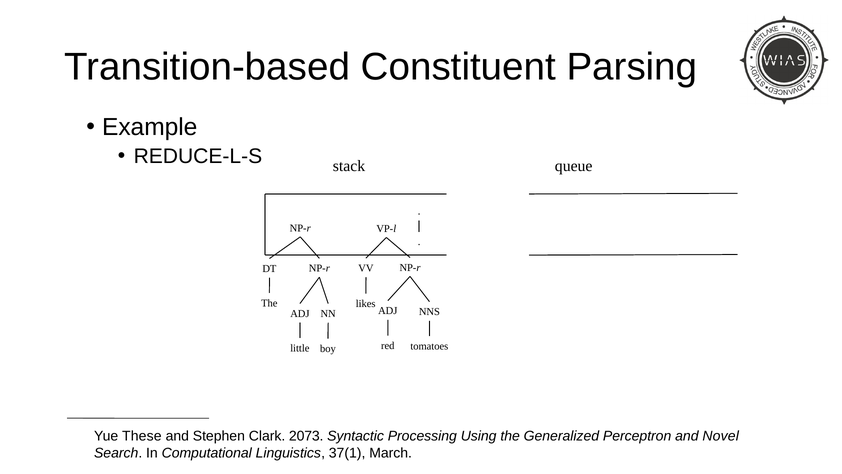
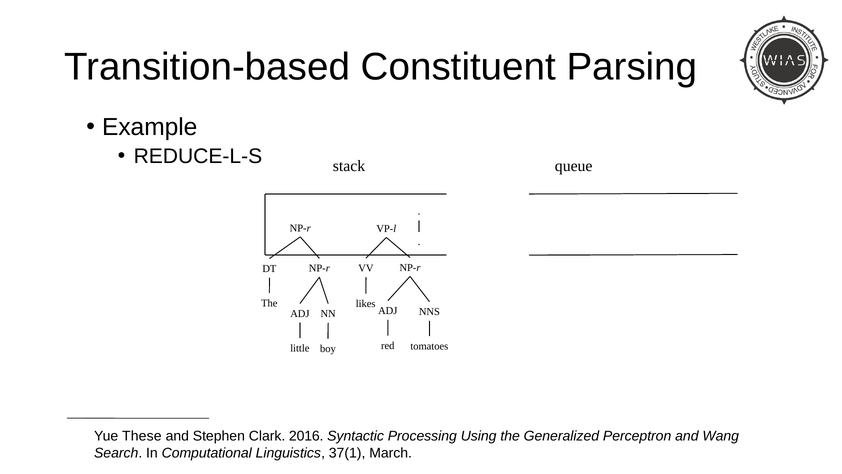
2073: 2073 -> 2016
Novel: Novel -> Wang
